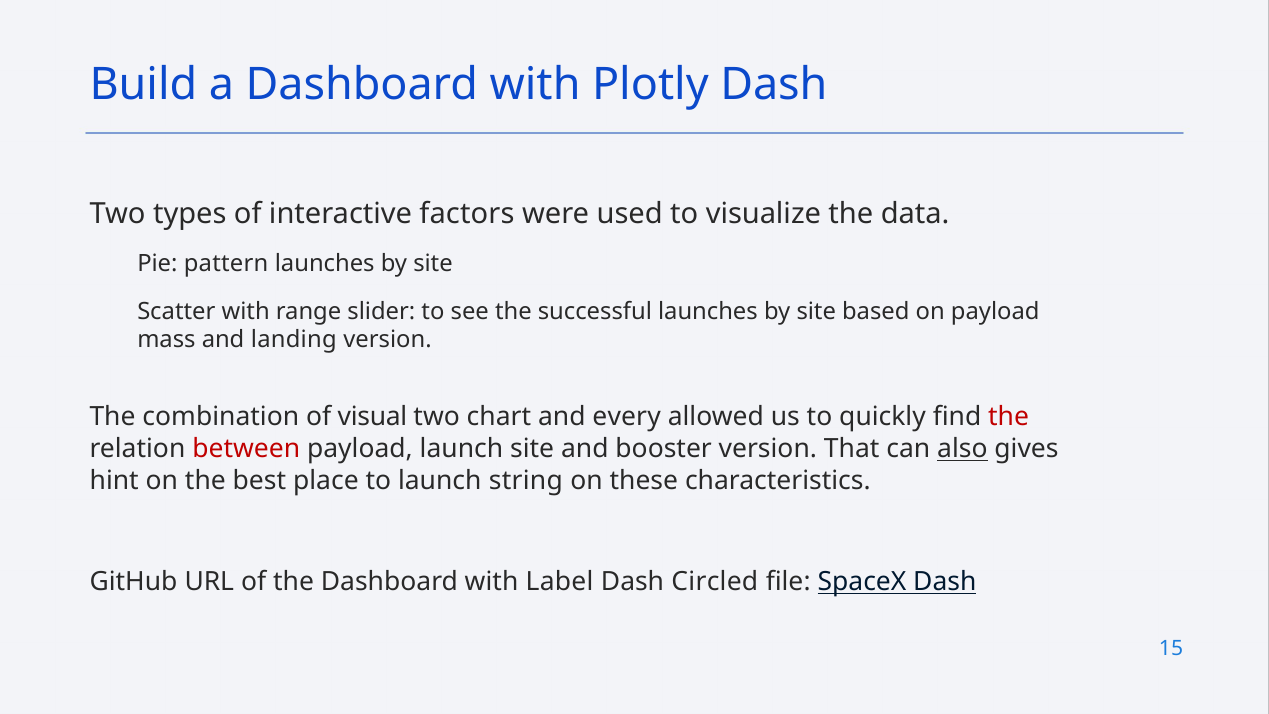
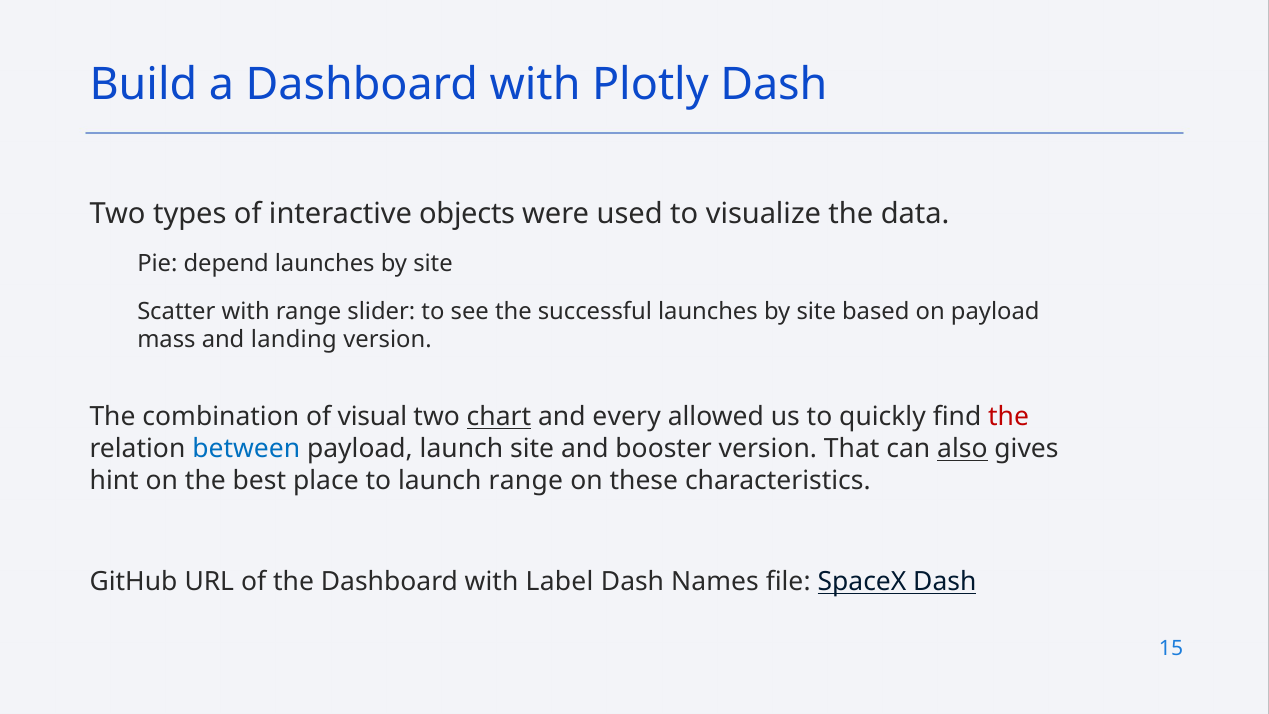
factors: factors -> objects
pattern: pattern -> depend
chart underline: none -> present
between colour: red -> blue
launch string: string -> range
Circled: Circled -> Names
